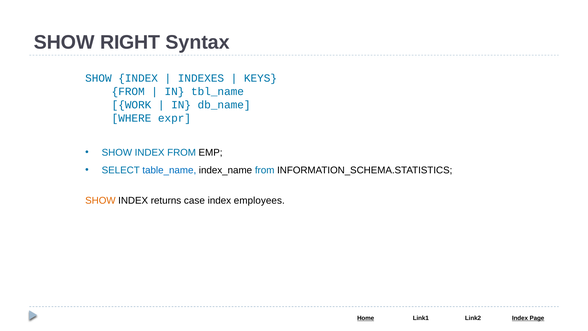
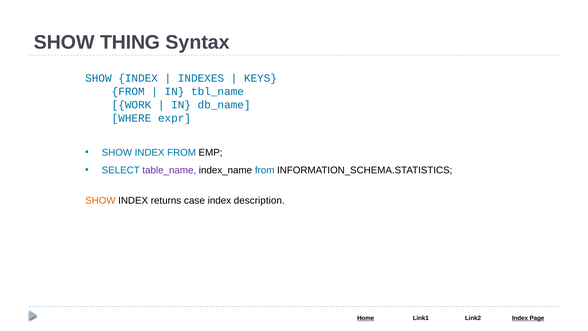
RIGHT: RIGHT -> THING
table_name colour: blue -> purple
employees: employees -> description
